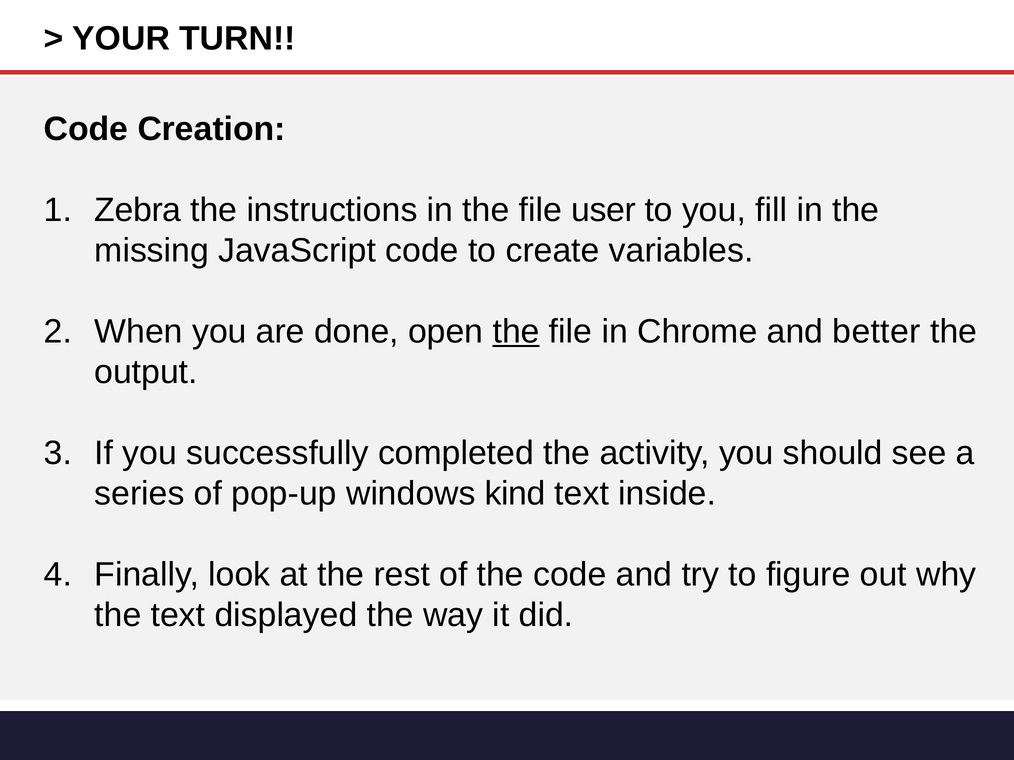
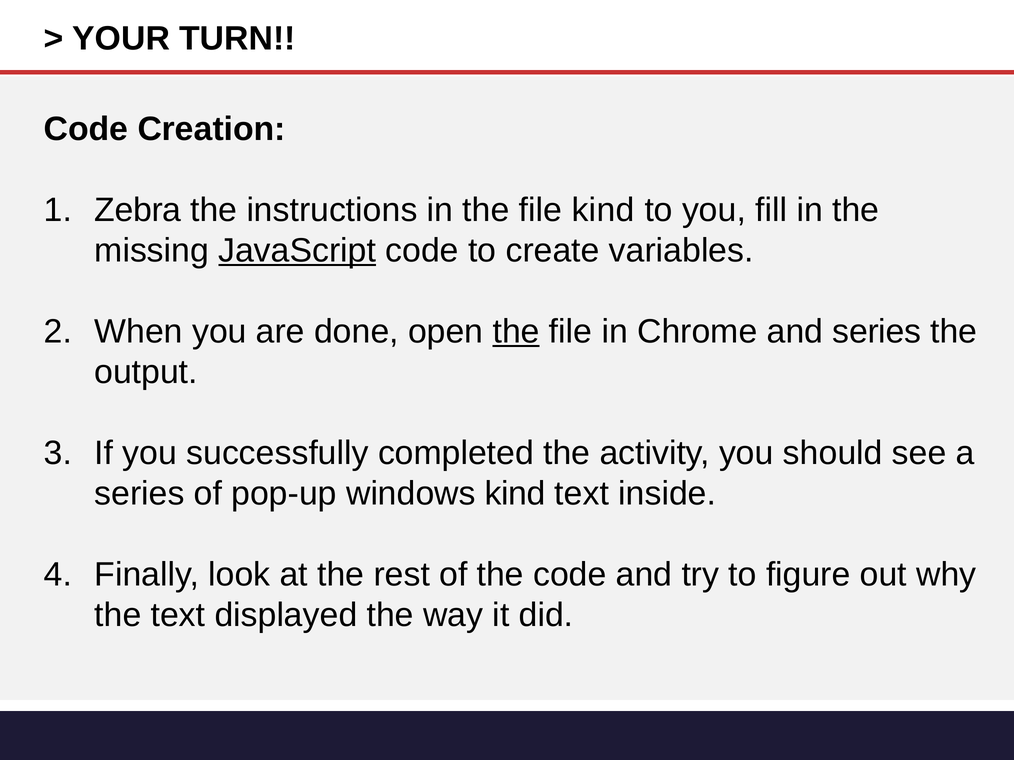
file user: user -> kind
JavaScript underline: none -> present
and better: better -> series
